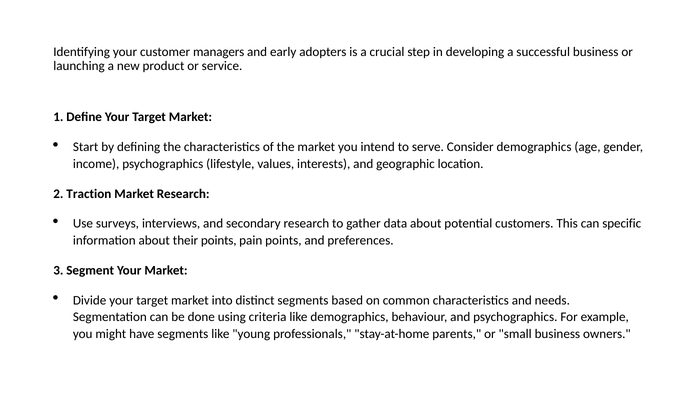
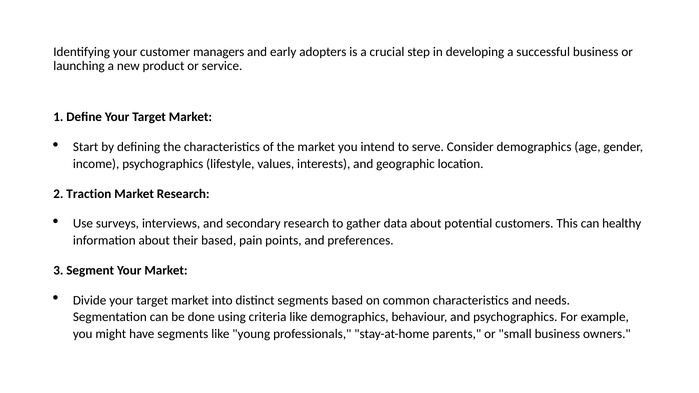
specific: specific -> healthy
their points: points -> based
